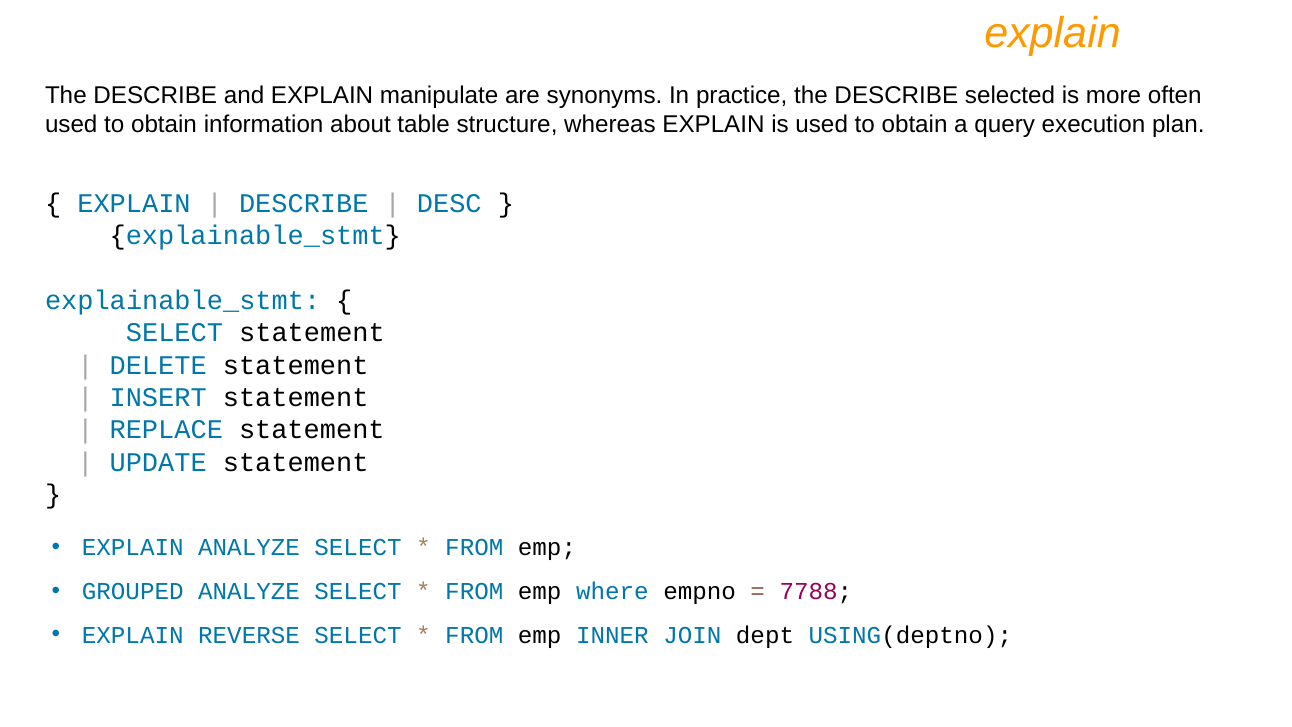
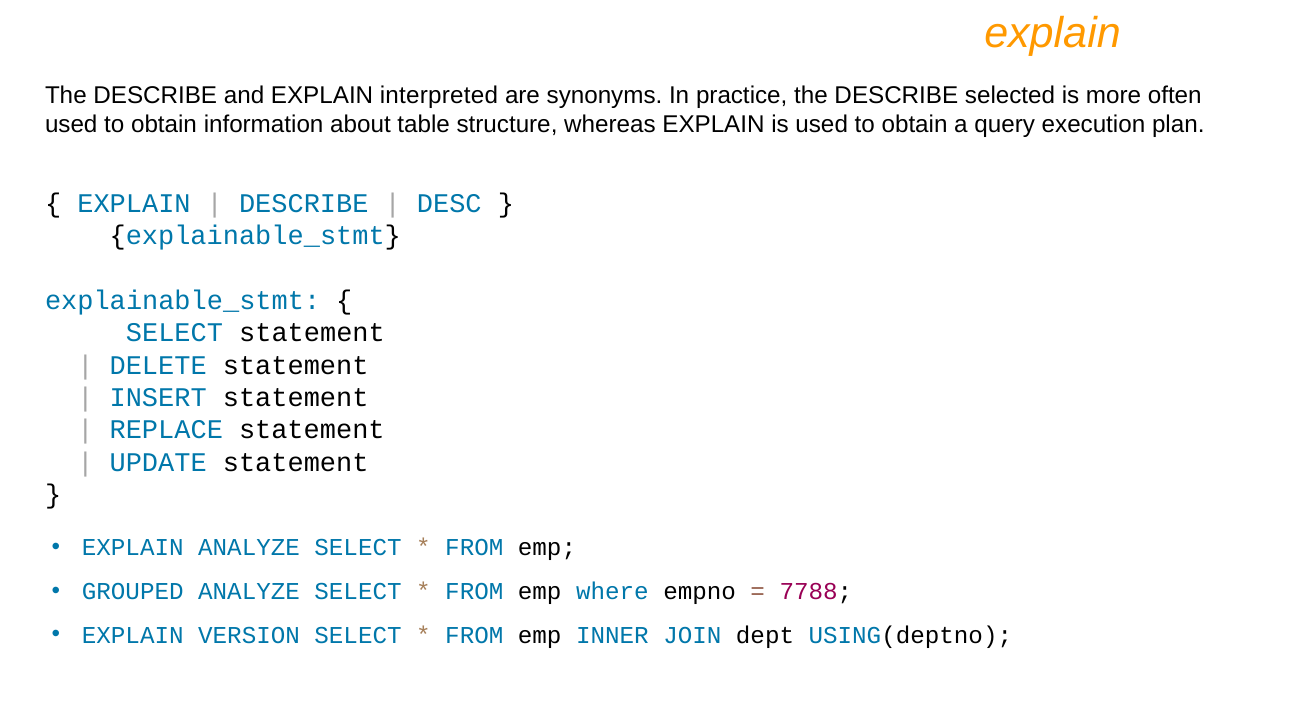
manipulate: manipulate -> interpreted
REVERSE: REVERSE -> VERSION
